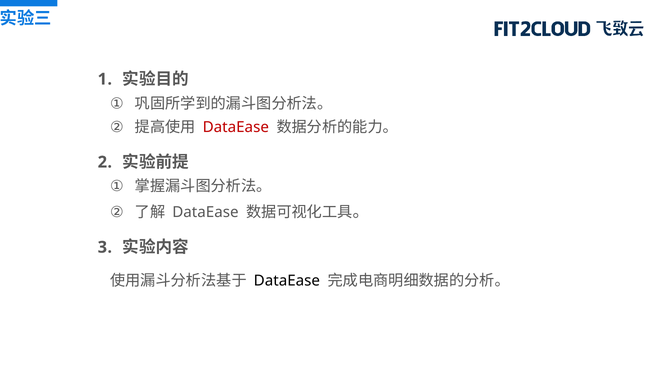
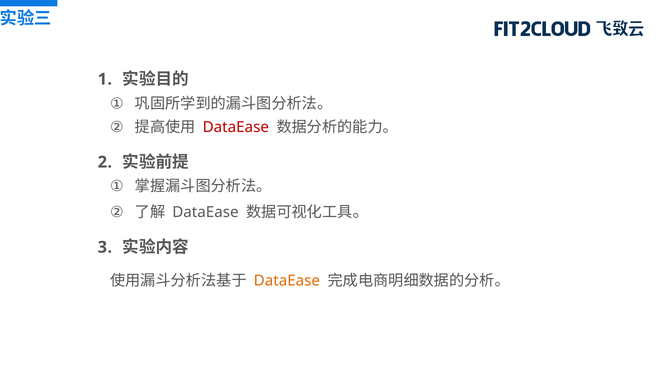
DataEase at (287, 281) colour: black -> orange
